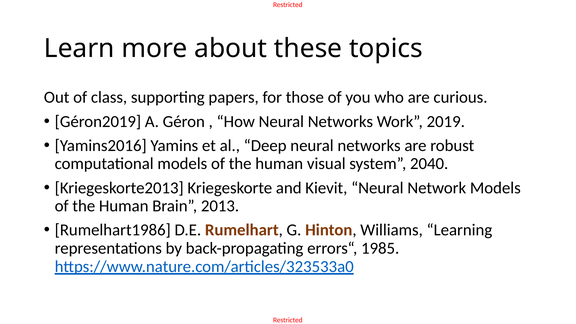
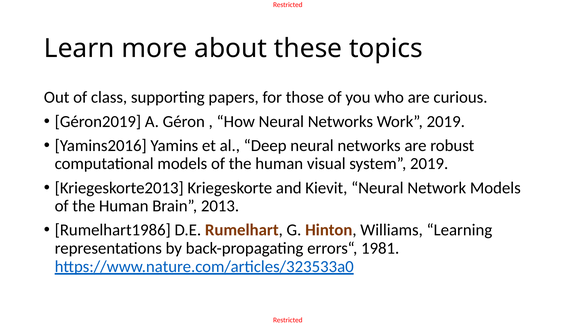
system 2040: 2040 -> 2019
1985: 1985 -> 1981
